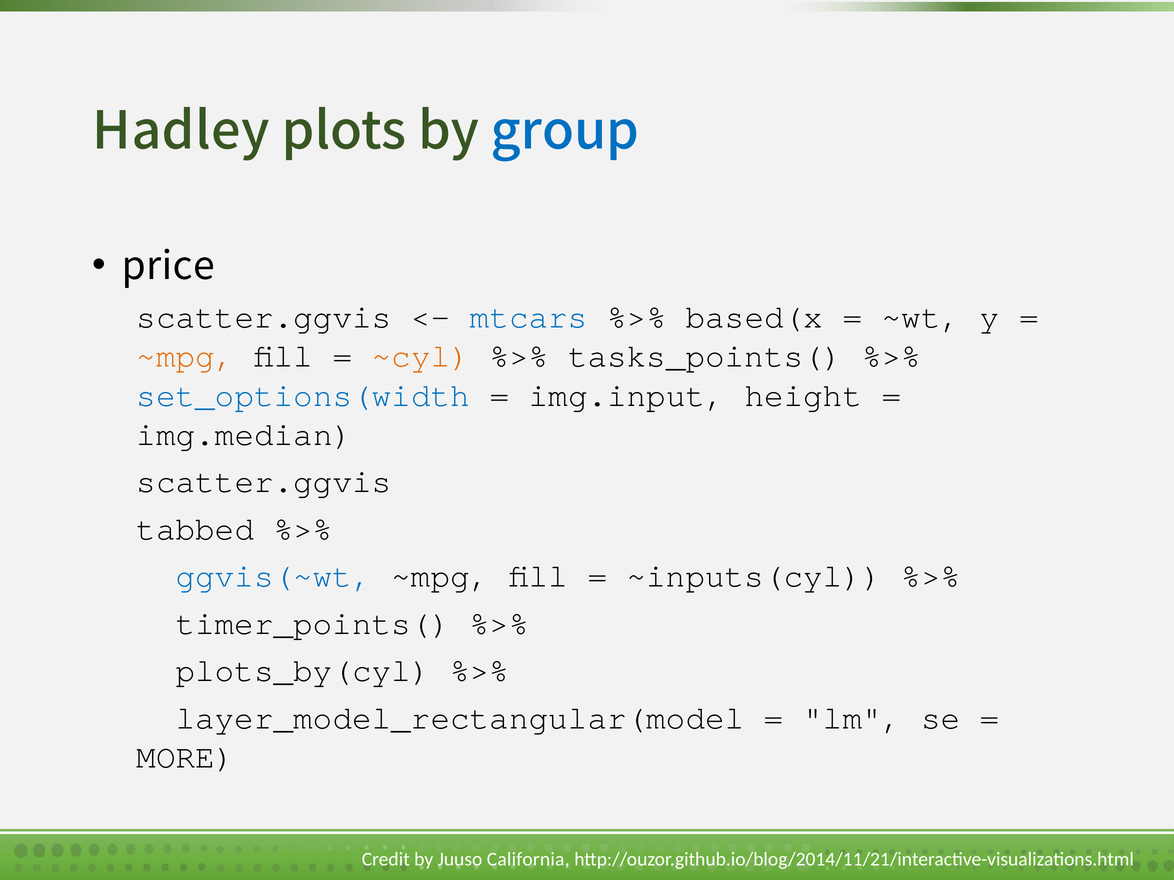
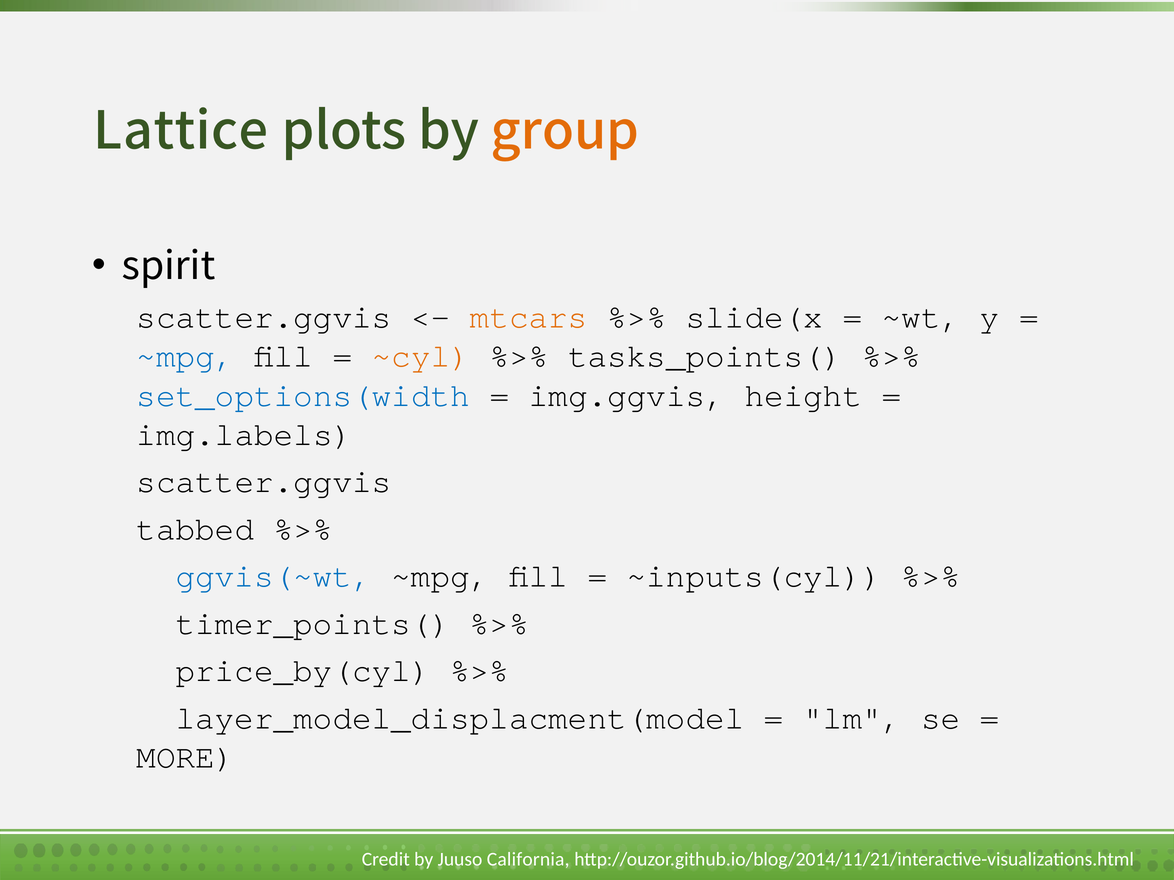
Hadley: Hadley -> Lattice
group colour: blue -> orange
price: price -> spirit
mtcars colour: blue -> orange
based(x: based(x -> slide(x
~mpg at (185, 356) colour: orange -> blue
img.input: img.input -> img.ggvis
img.median: img.median -> img.labels
plots_by(cyl: plots_by(cyl -> price_by(cyl
layer_model_rectangular(model: layer_model_rectangular(model -> layer_model_displacment(model
